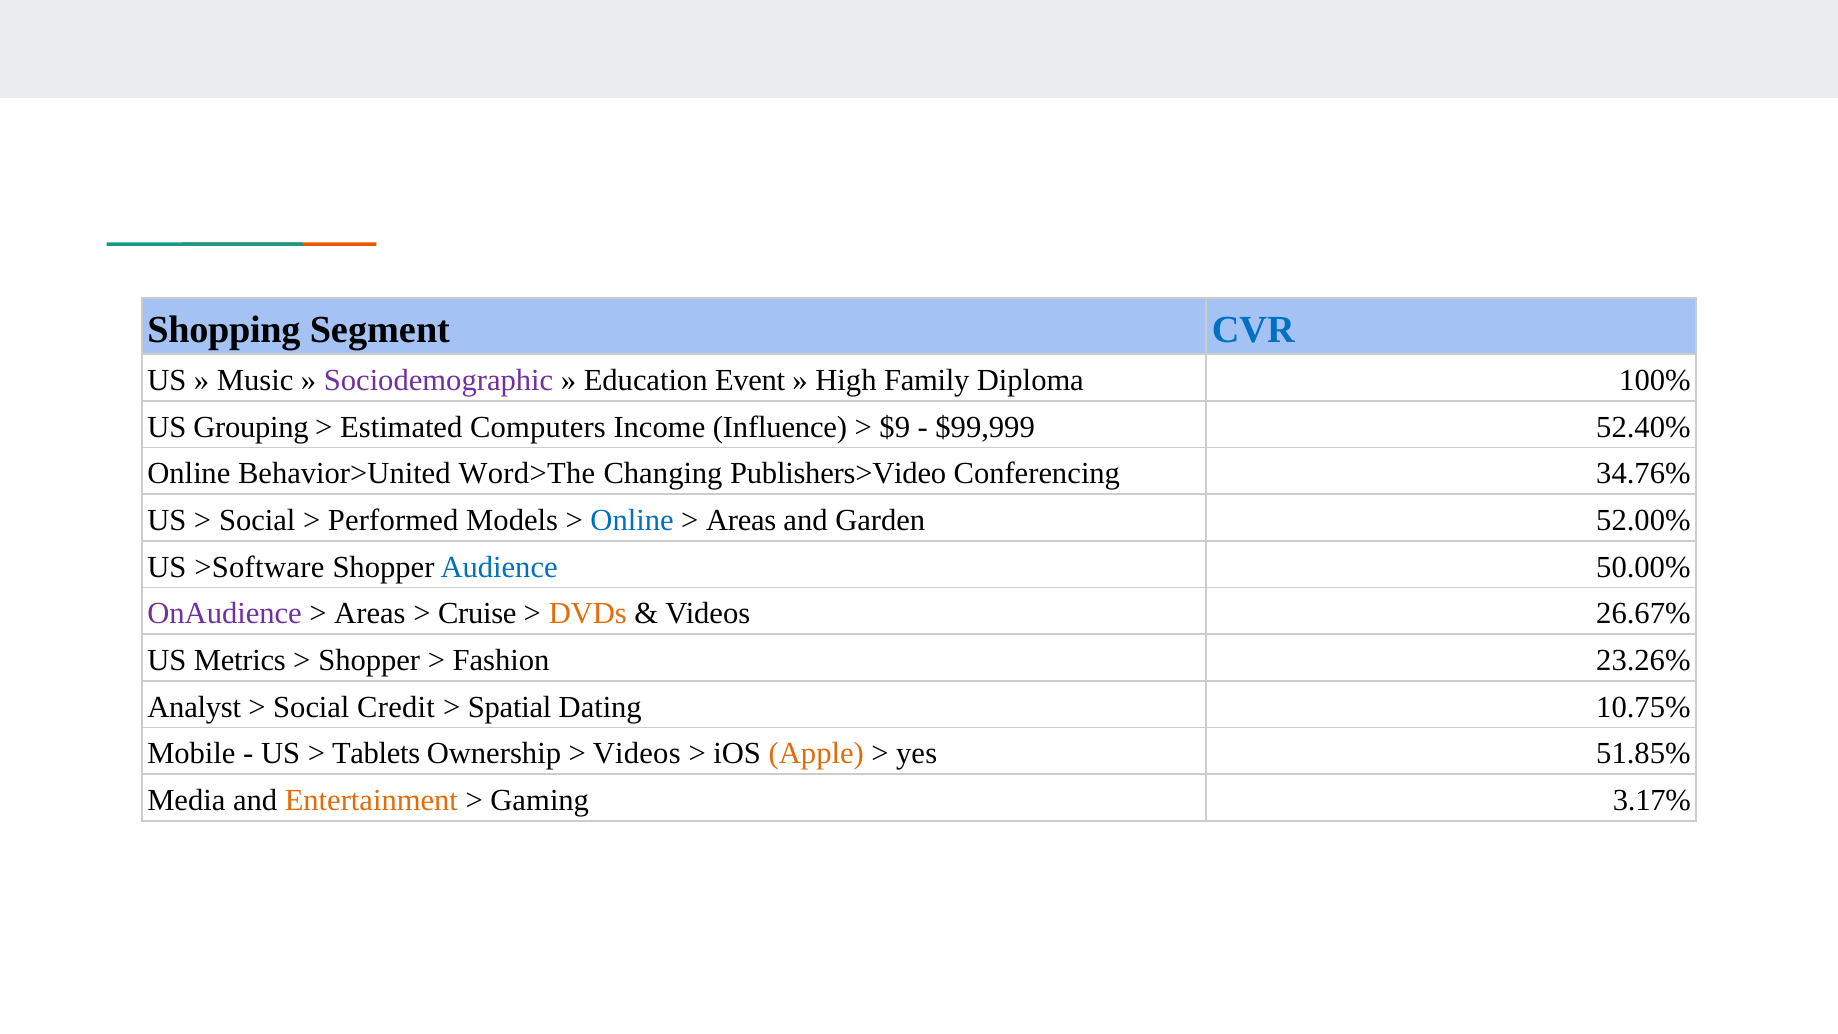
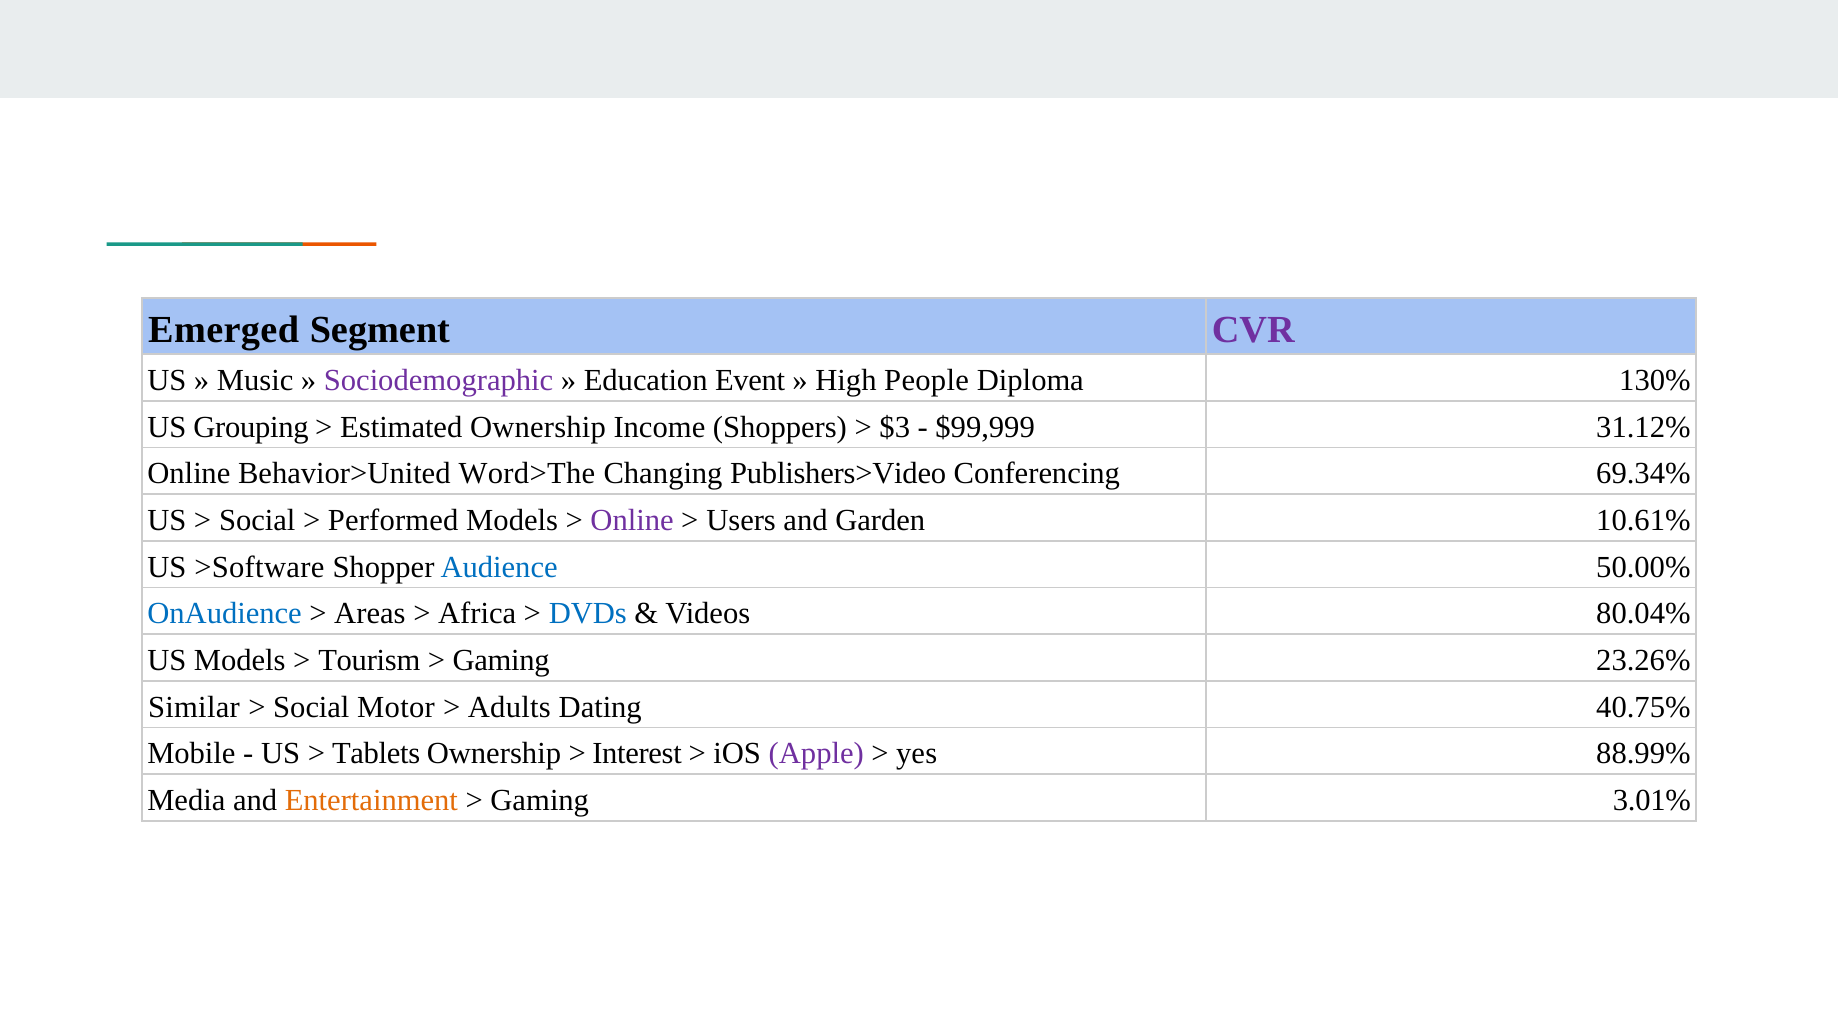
Shopping: Shopping -> Emerged
CVR colour: blue -> purple
Family: Family -> People
100%: 100% -> 130%
Estimated Computers: Computers -> Ownership
Influence: Influence -> Shoppers
$9: $9 -> $3
52.40%: 52.40% -> 31.12%
34.76%: 34.76% -> 69.34%
Online at (632, 520) colour: blue -> purple
Areas at (741, 520): Areas -> Users
52.00%: 52.00% -> 10.61%
OnAudience colour: purple -> blue
Cruise: Cruise -> Africa
DVDs colour: orange -> blue
26.67%: 26.67% -> 80.04%
US Metrics: Metrics -> Models
Shopper at (369, 660): Shopper -> Tourism
Fashion at (501, 660): Fashion -> Gaming
Analyst: Analyst -> Similar
Credit: Credit -> Motor
Spatial: Spatial -> Adults
10.75%: 10.75% -> 40.75%
Videos at (637, 754): Videos -> Interest
Apple colour: orange -> purple
51.85%: 51.85% -> 88.99%
3.17%: 3.17% -> 3.01%
